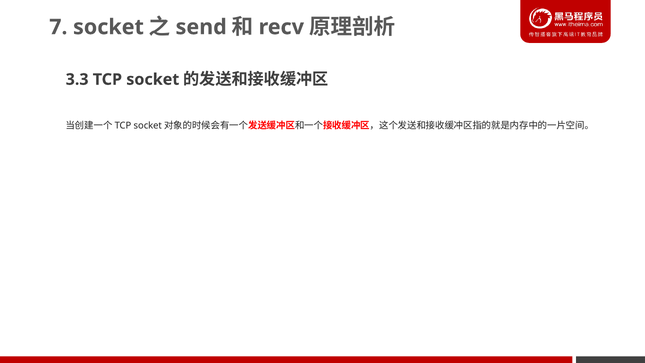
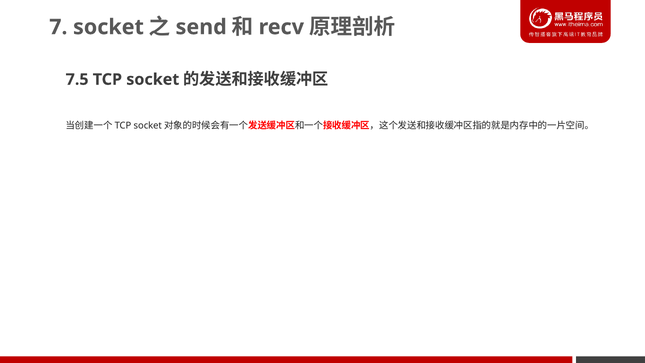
3.3: 3.3 -> 7.5
